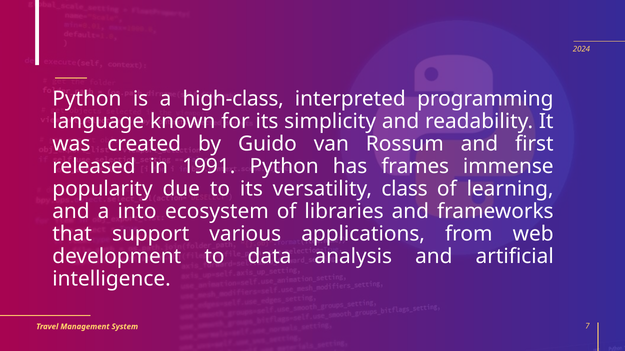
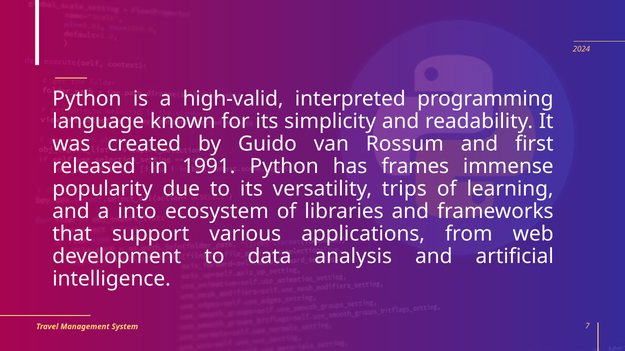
high-class: high-class -> high-valid
class: class -> trips
